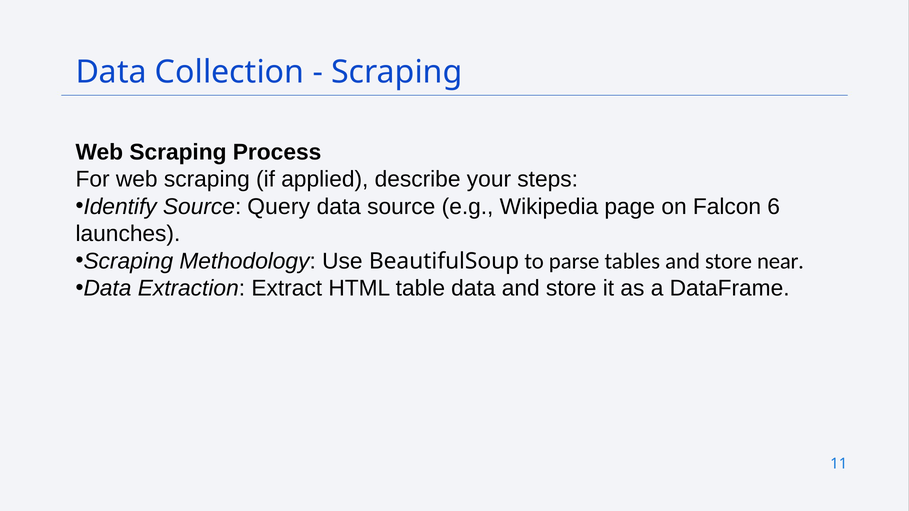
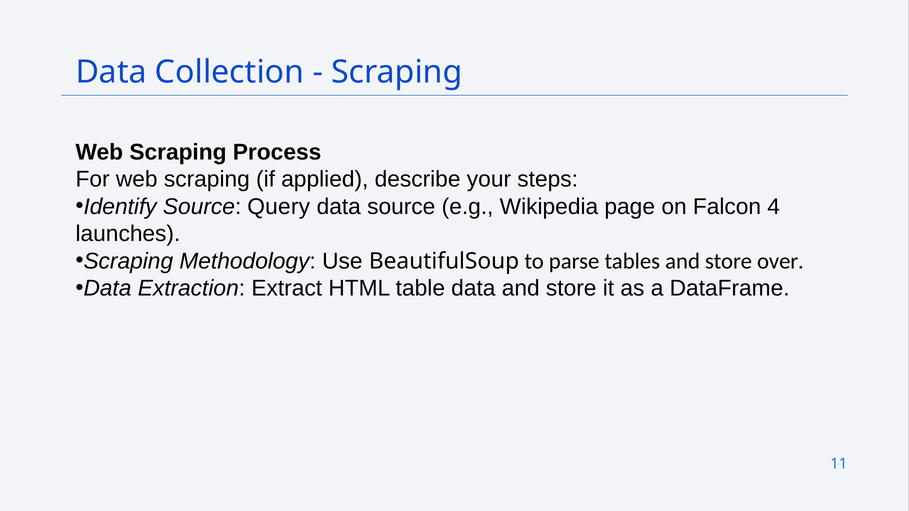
6: 6 -> 4
near: near -> over
